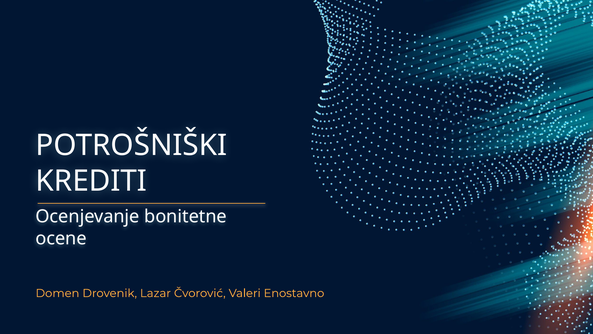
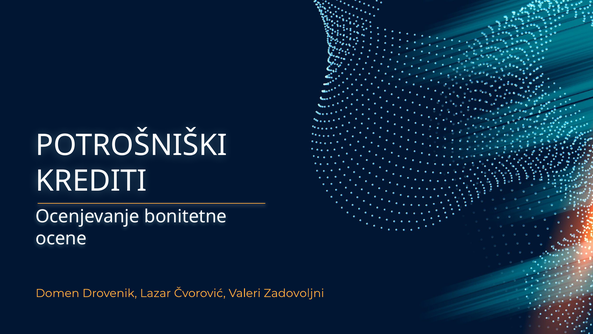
Enostavno: Enostavno -> Zadovoljni
